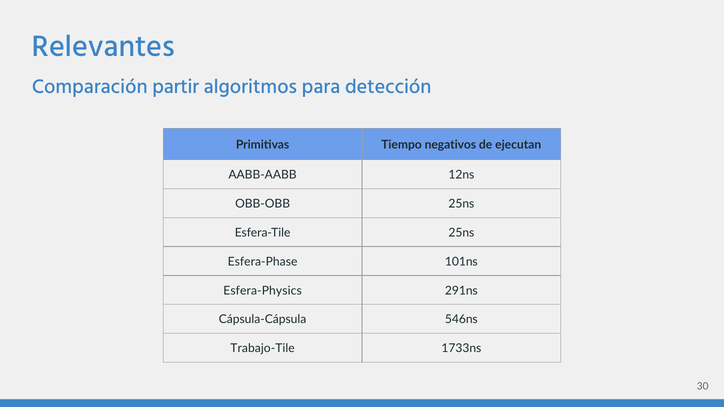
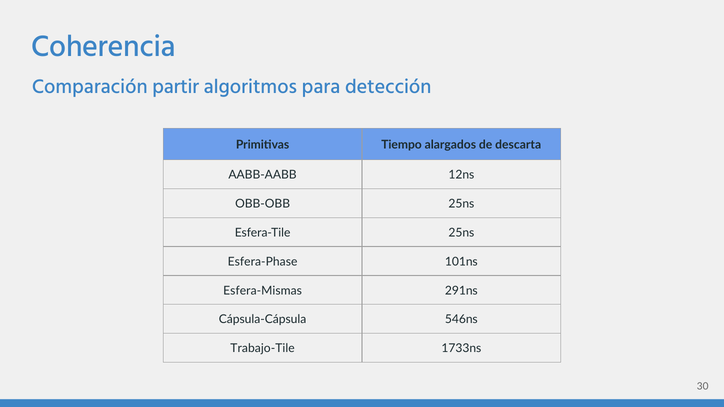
Relevantes: Relevantes -> Coherencia
negativos: negativos -> alargados
ejecutan: ejecutan -> descarta
Esfera-Physics: Esfera-Physics -> Esfera-Mismas
